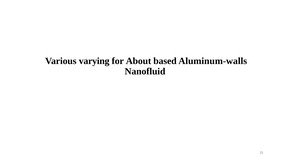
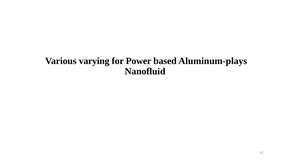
About: About -> Power
Aluminum-walls: Aluminum-walls -> Aluminum-plays
